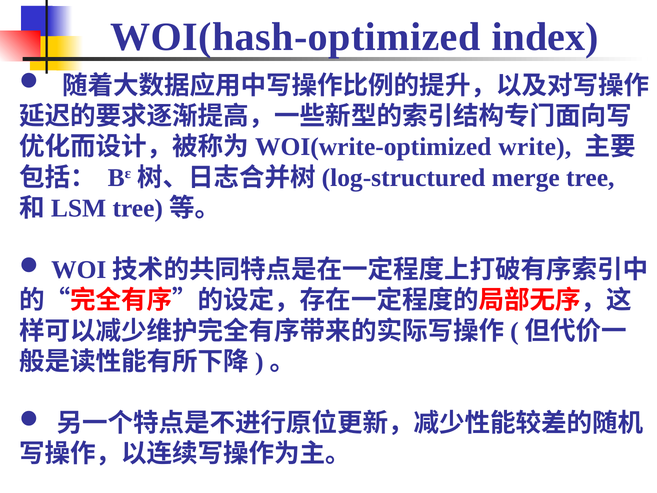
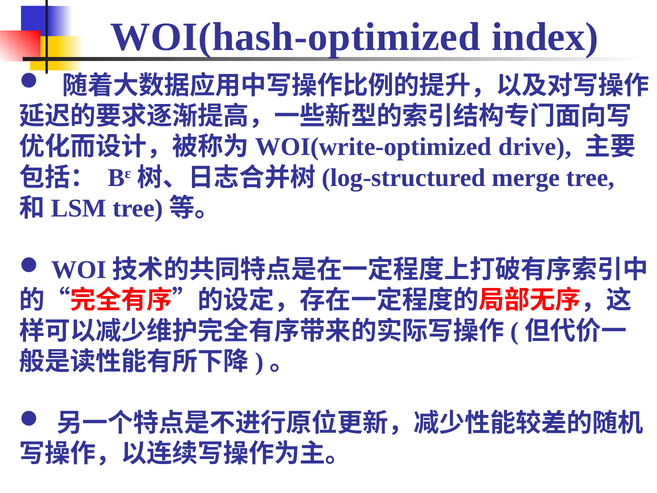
write: write -> drive
